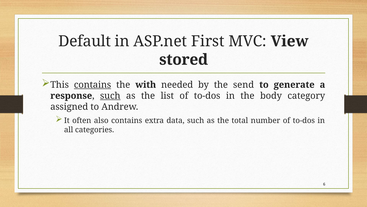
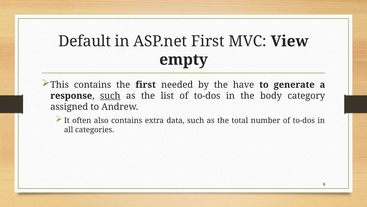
stored: stored -> empty
contains at (93, 84) underline: present -> none
the with: with -> first
send: send -> have
